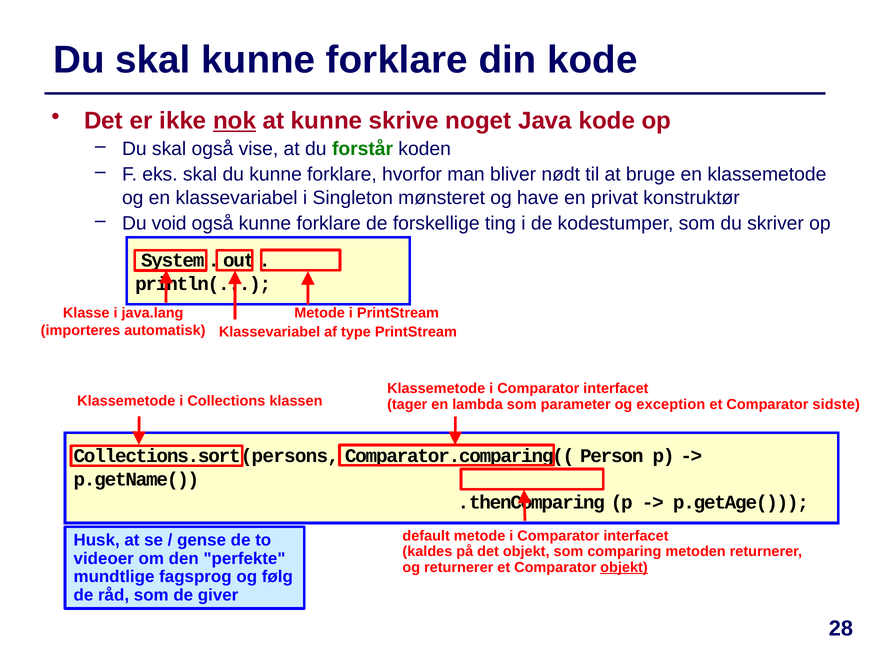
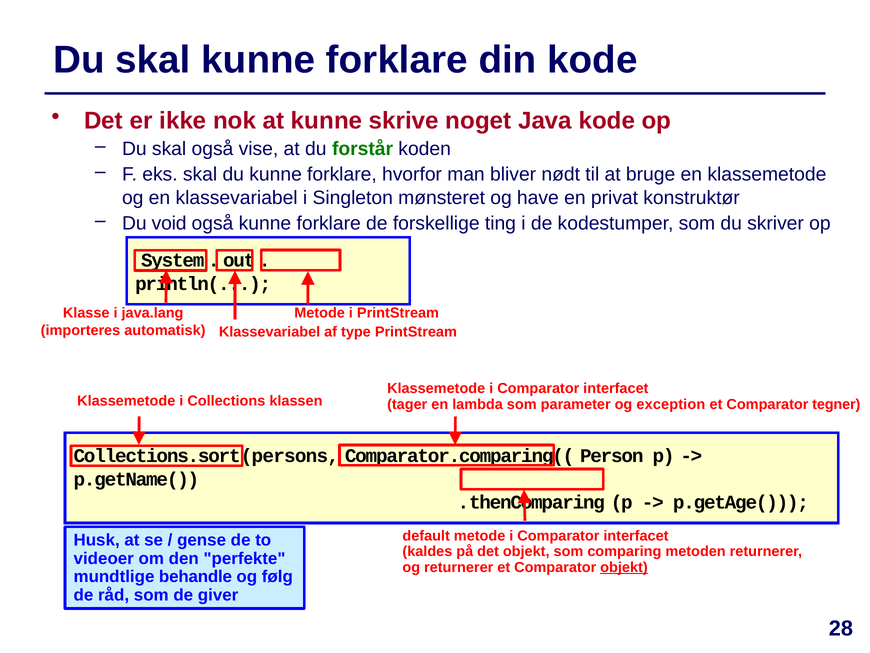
nok underline: present -> none
sidste: sidste -> tegner
fagsprog: fagsprog -> behandle
